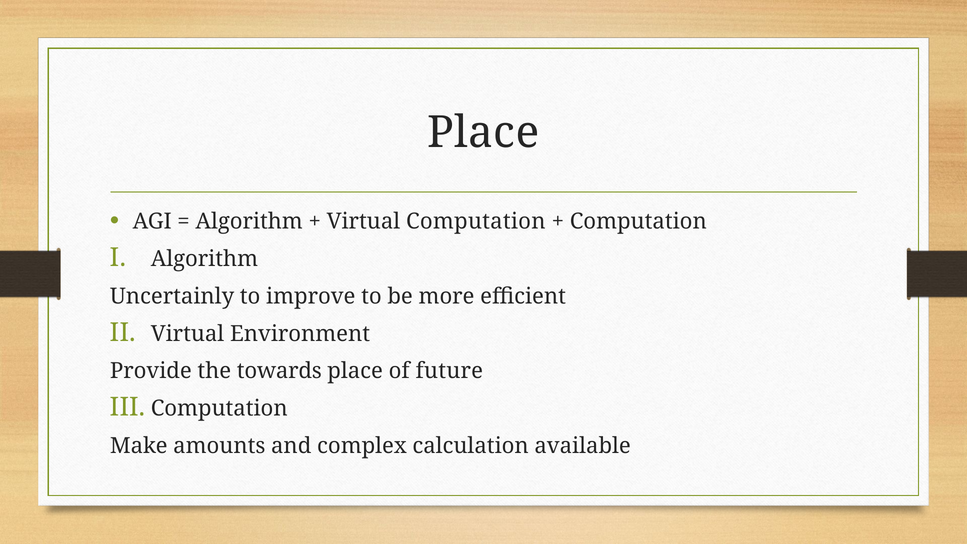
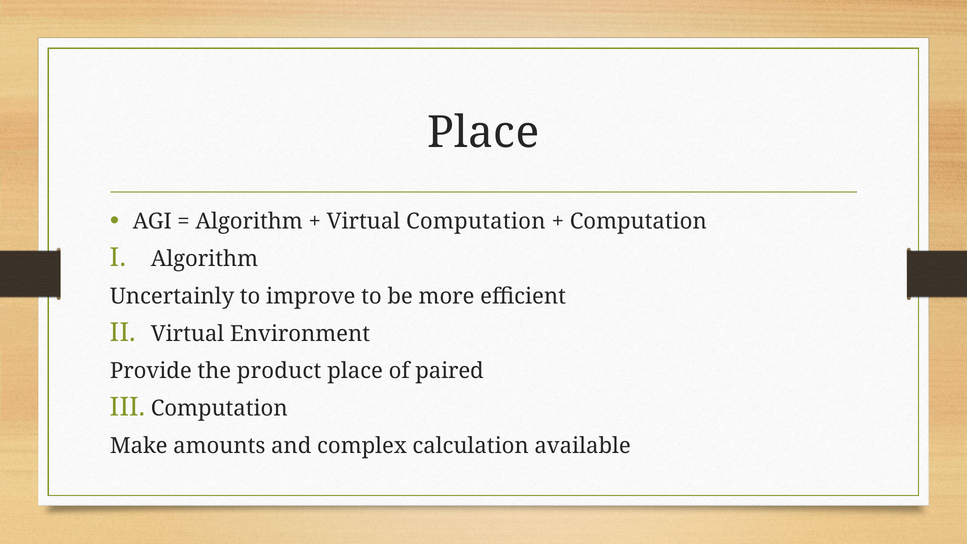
towards: towards -> product
future: future -> paired
